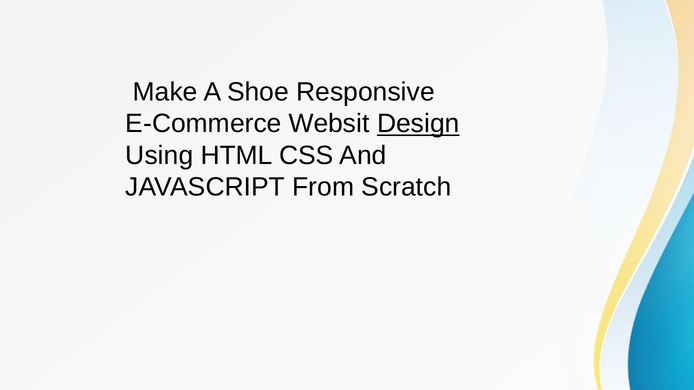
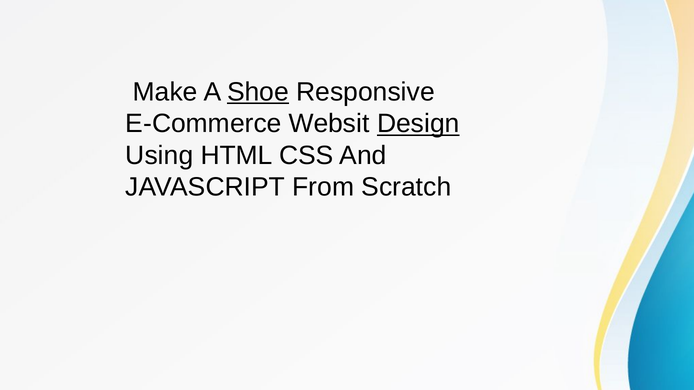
Shoe underline: none -> present
